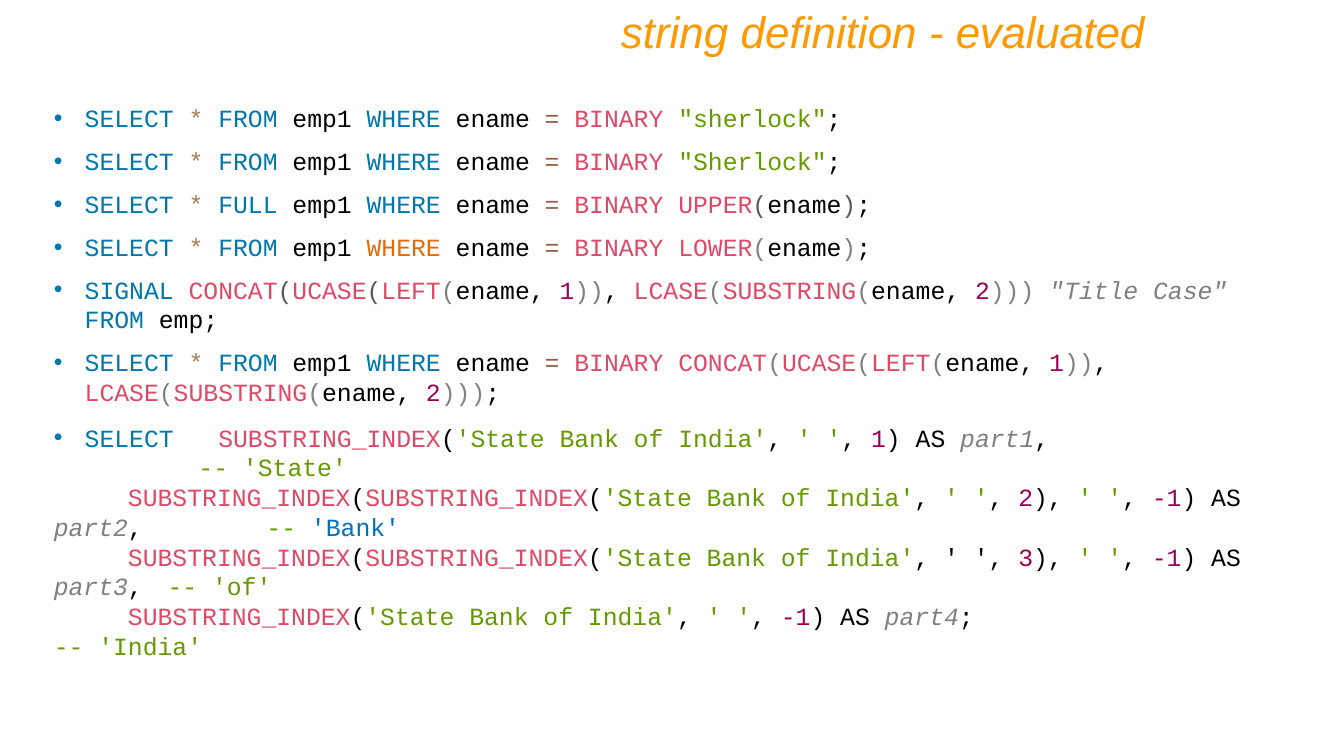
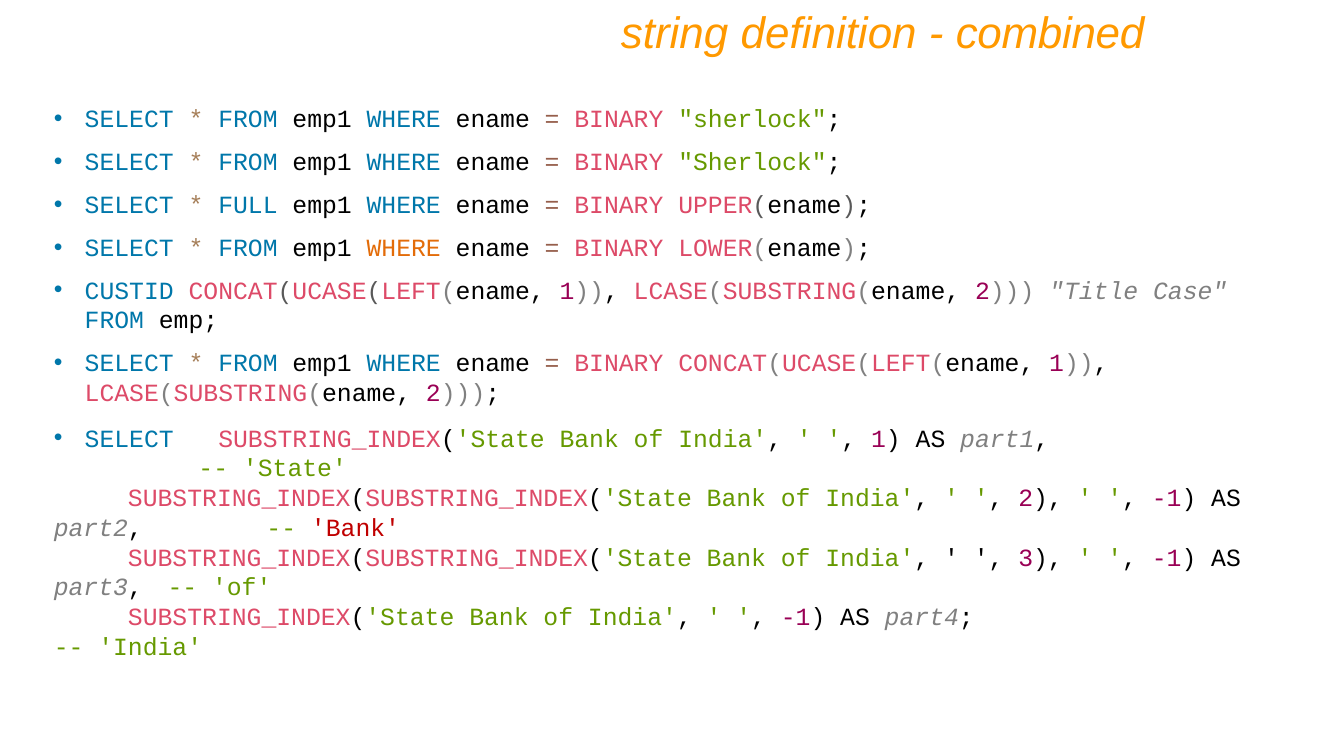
evaluated: evaluated -> combined
SIGNAL: SIGNAL -> CUSTID
Bank at (356, 528) colour: blue -> red
